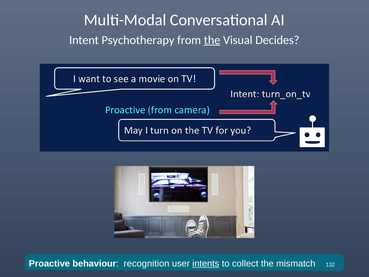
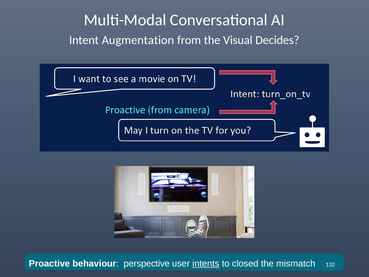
Psychotherapy: Psychotherapy -> Augmentation
the at (212, 40) underline: present -> none
recognition: recognition -> perspective
collect: collect -> closed
